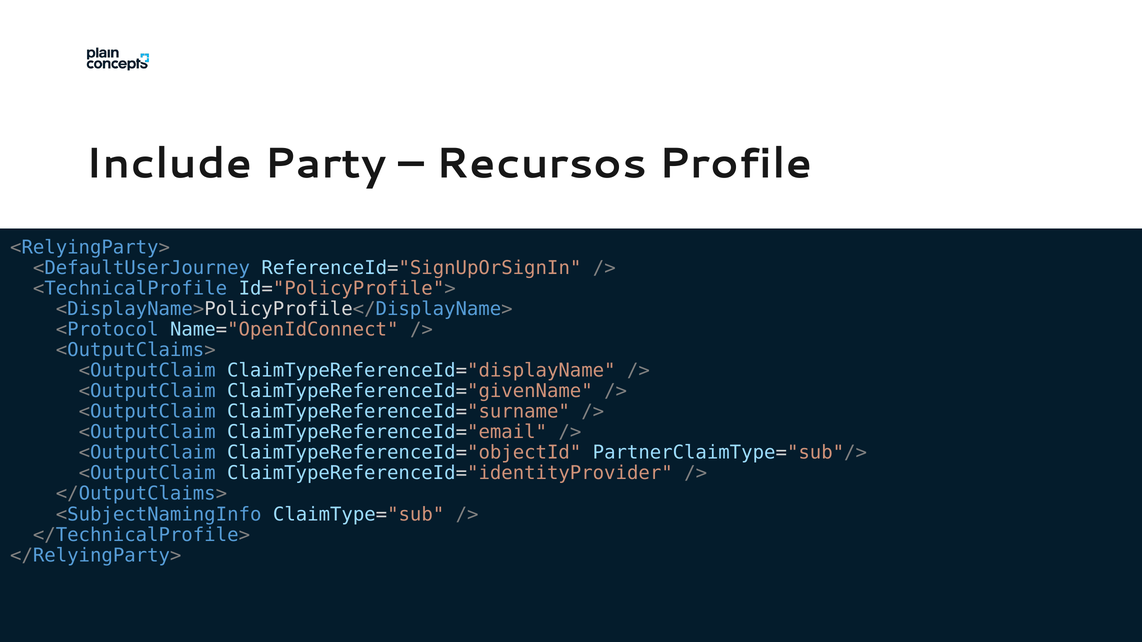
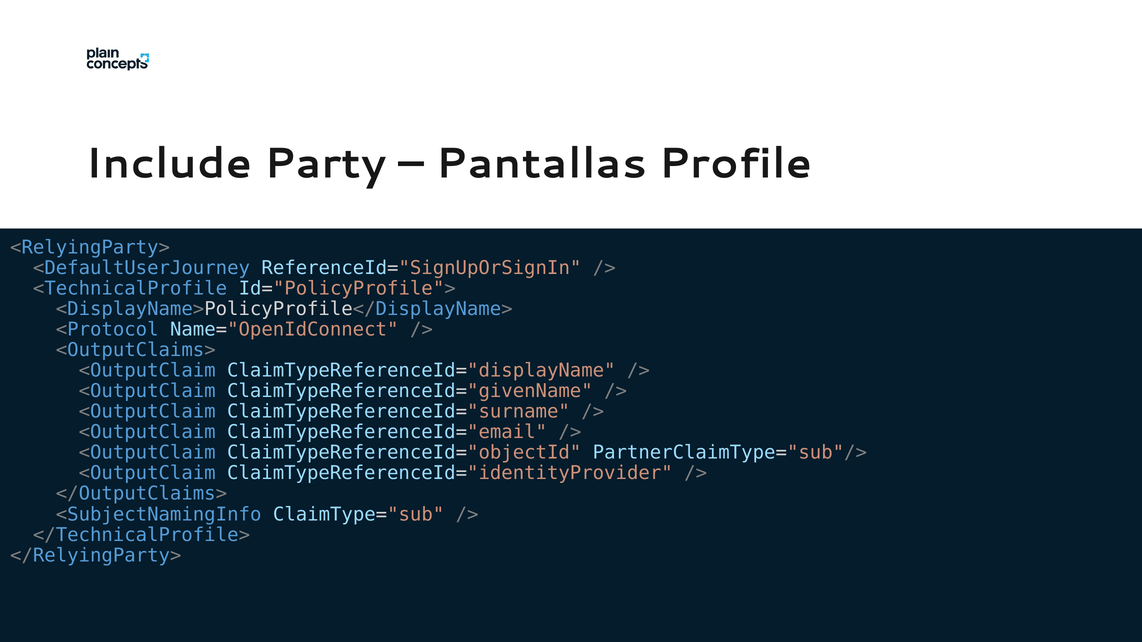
Recursos: Recursos -> Pantallas
